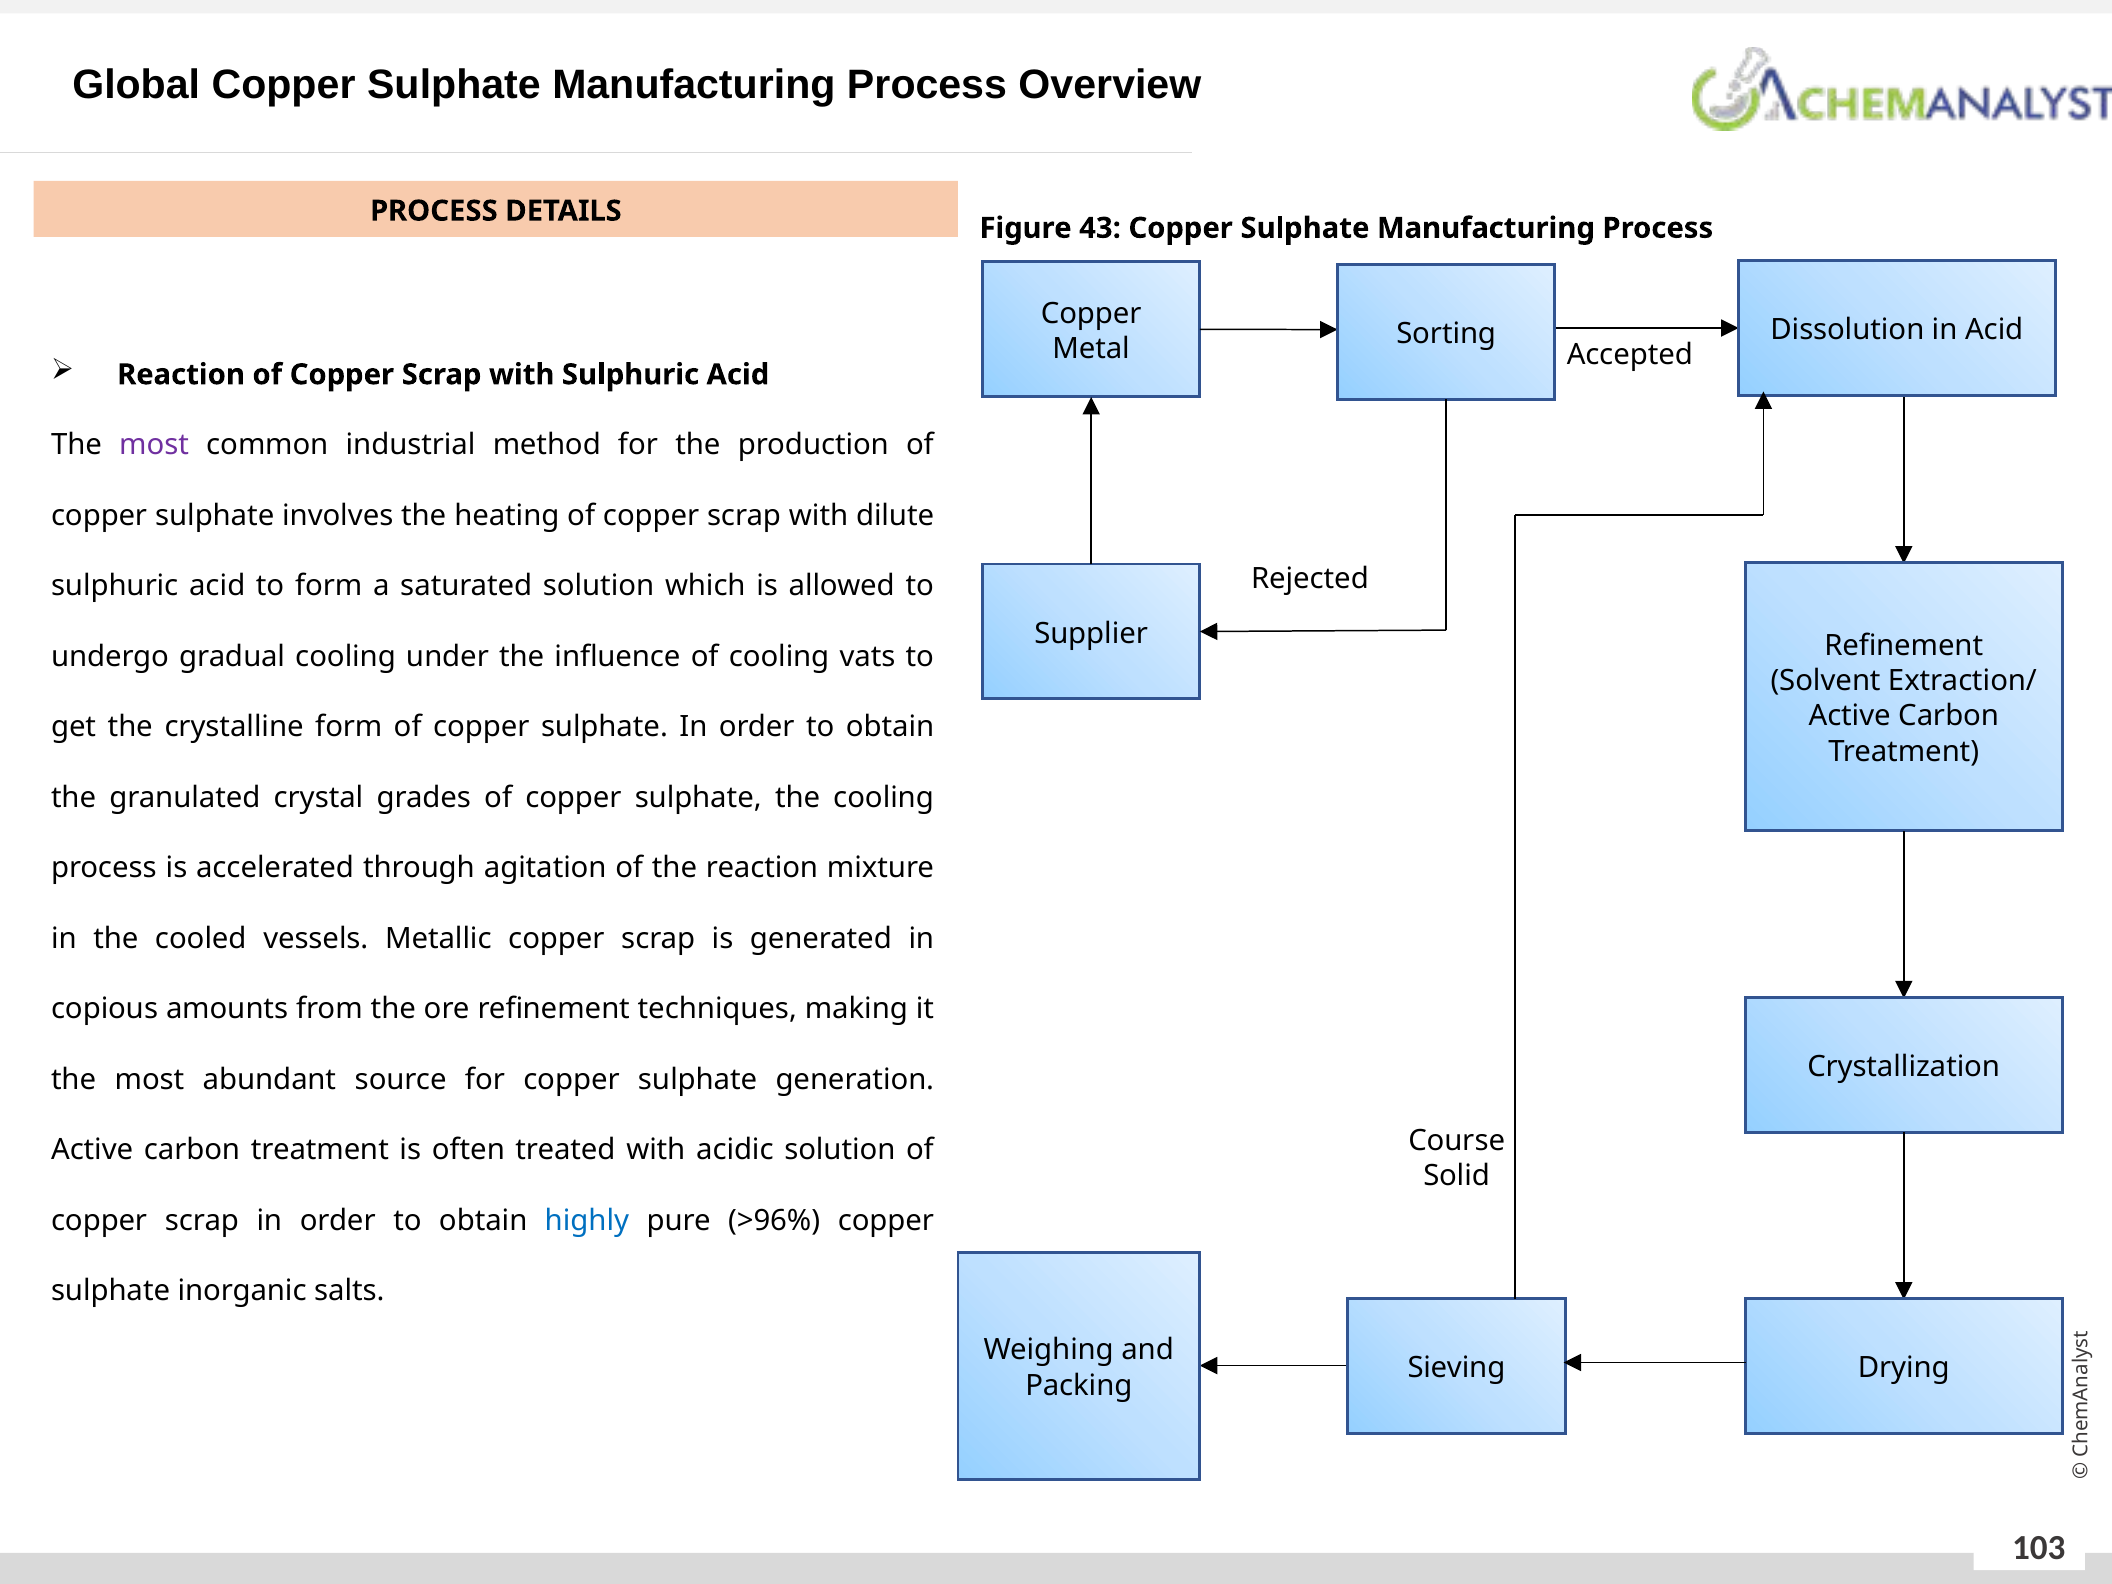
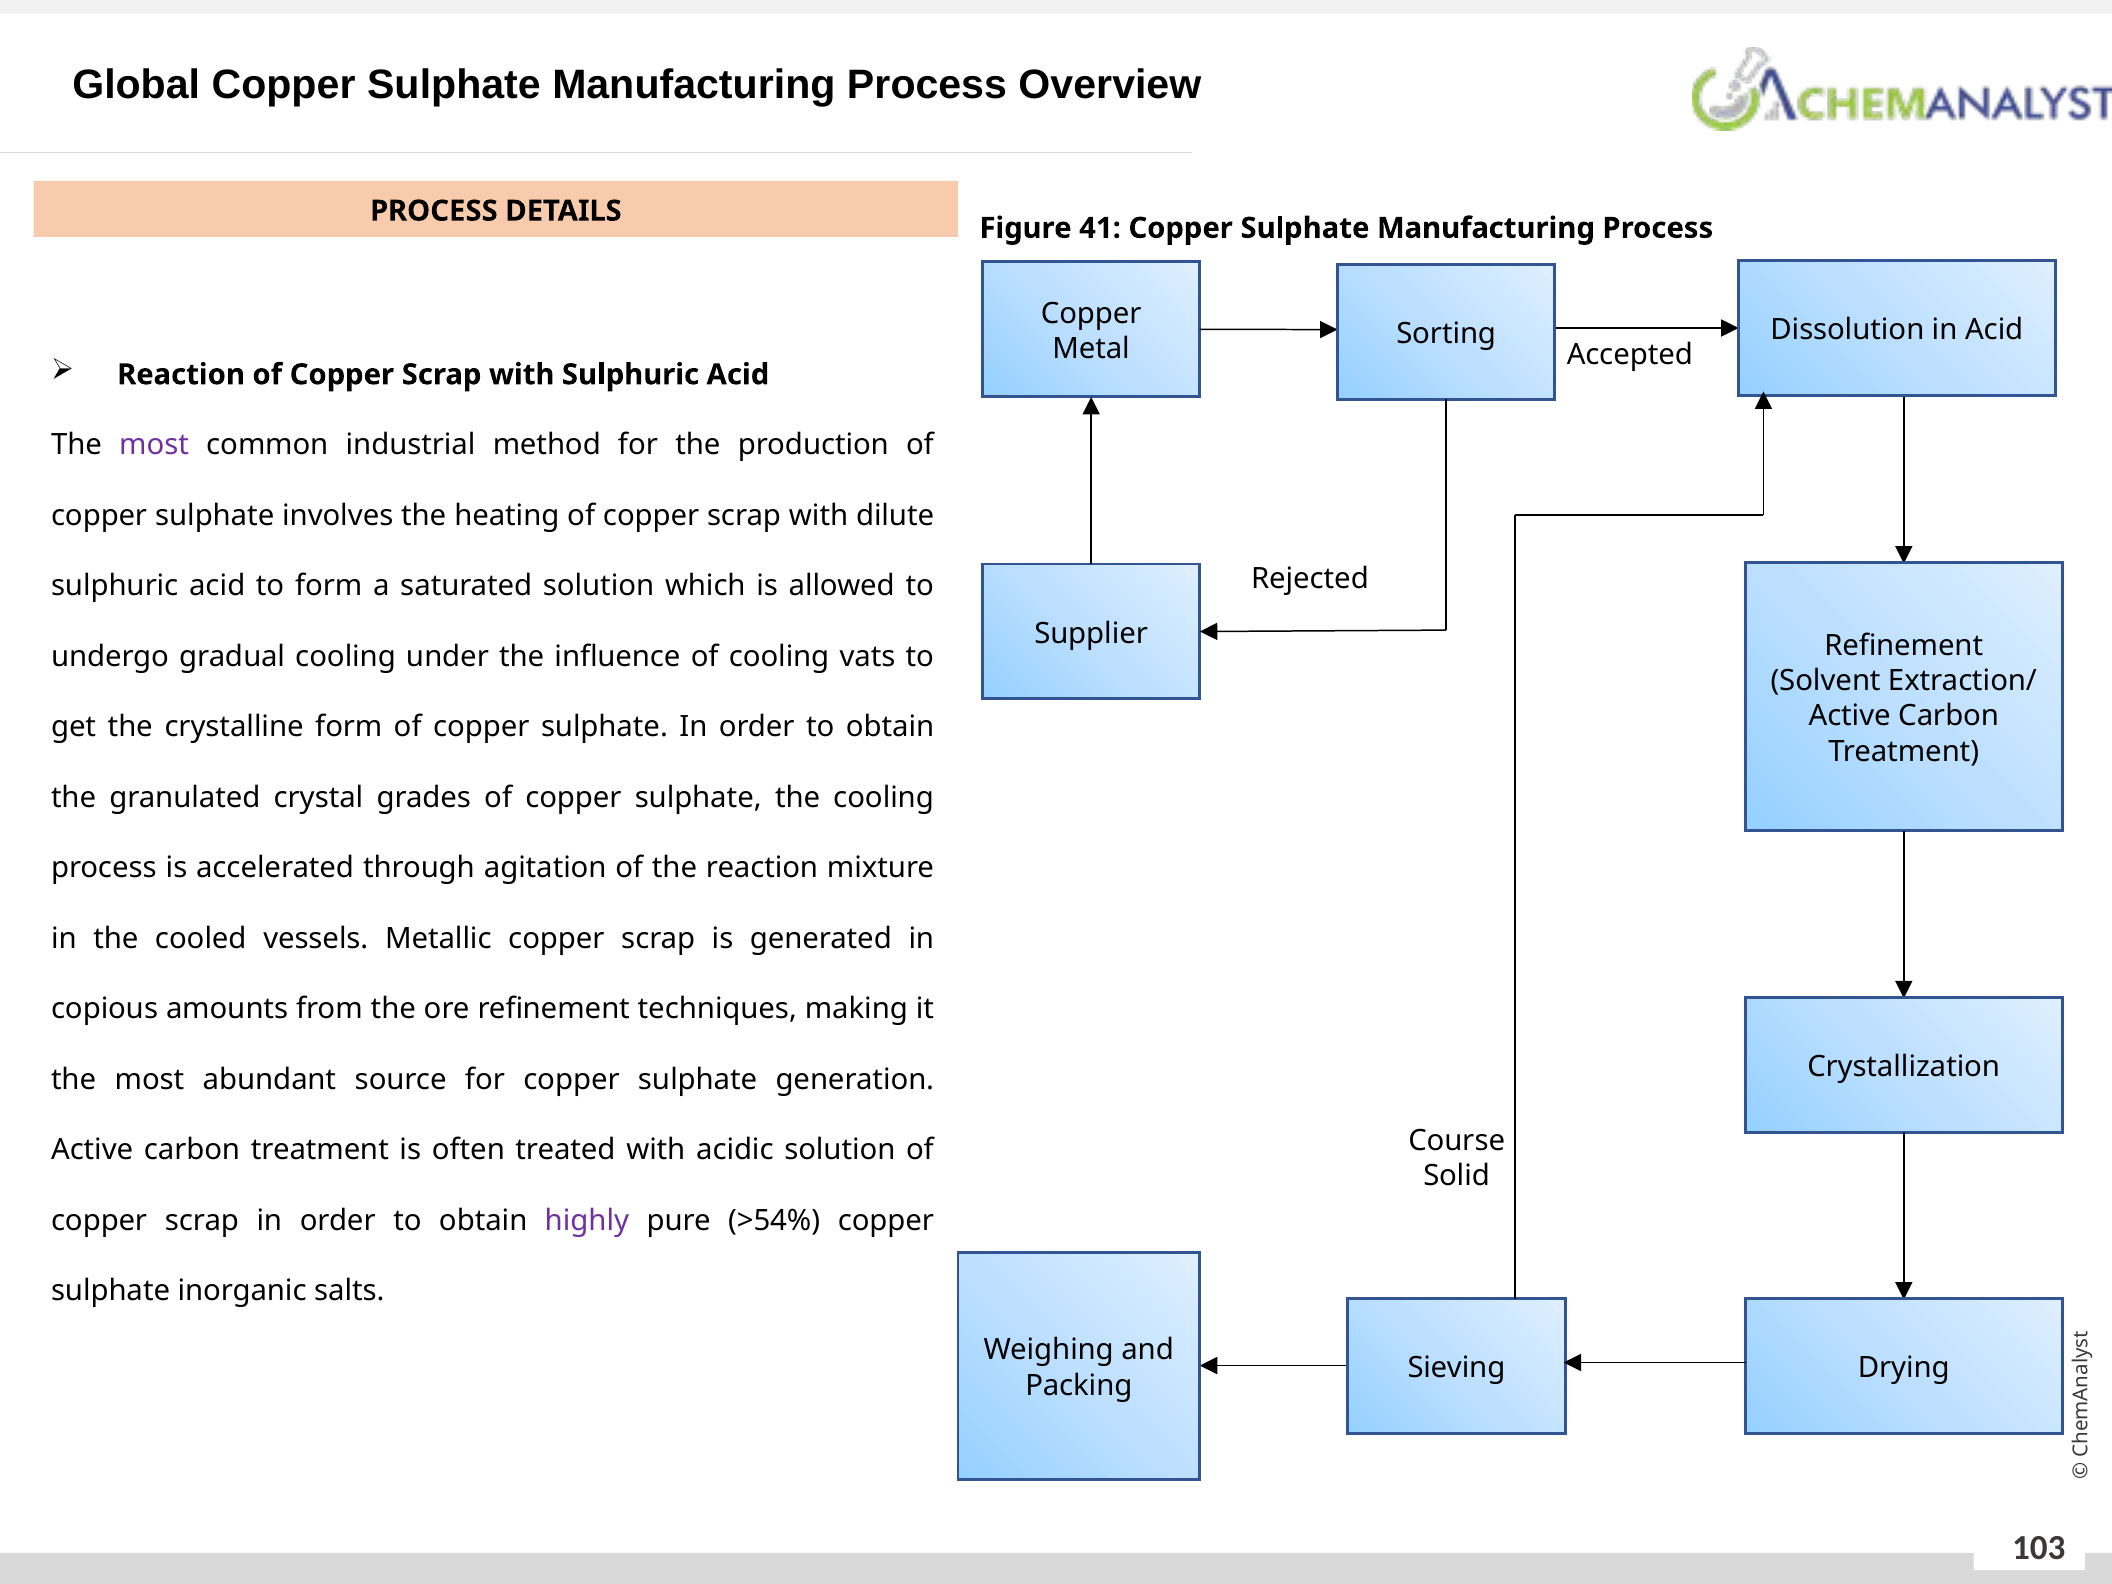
43: 43 -> 41
highly colour: blue -> purple
>96%: >96% -> >54%
